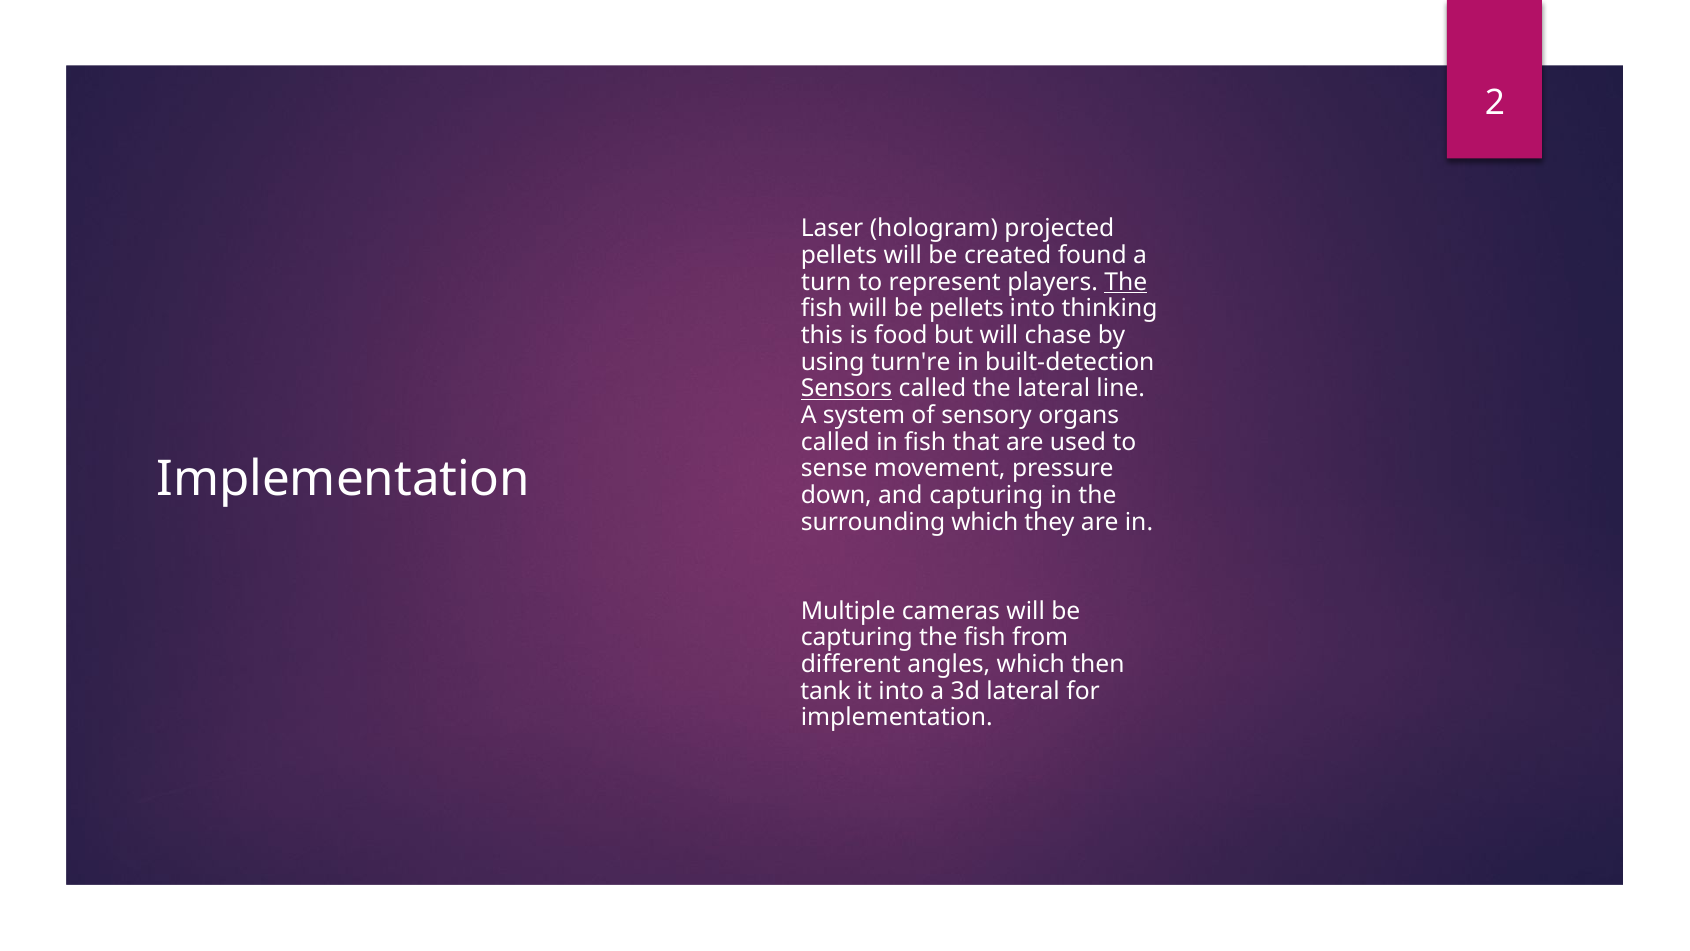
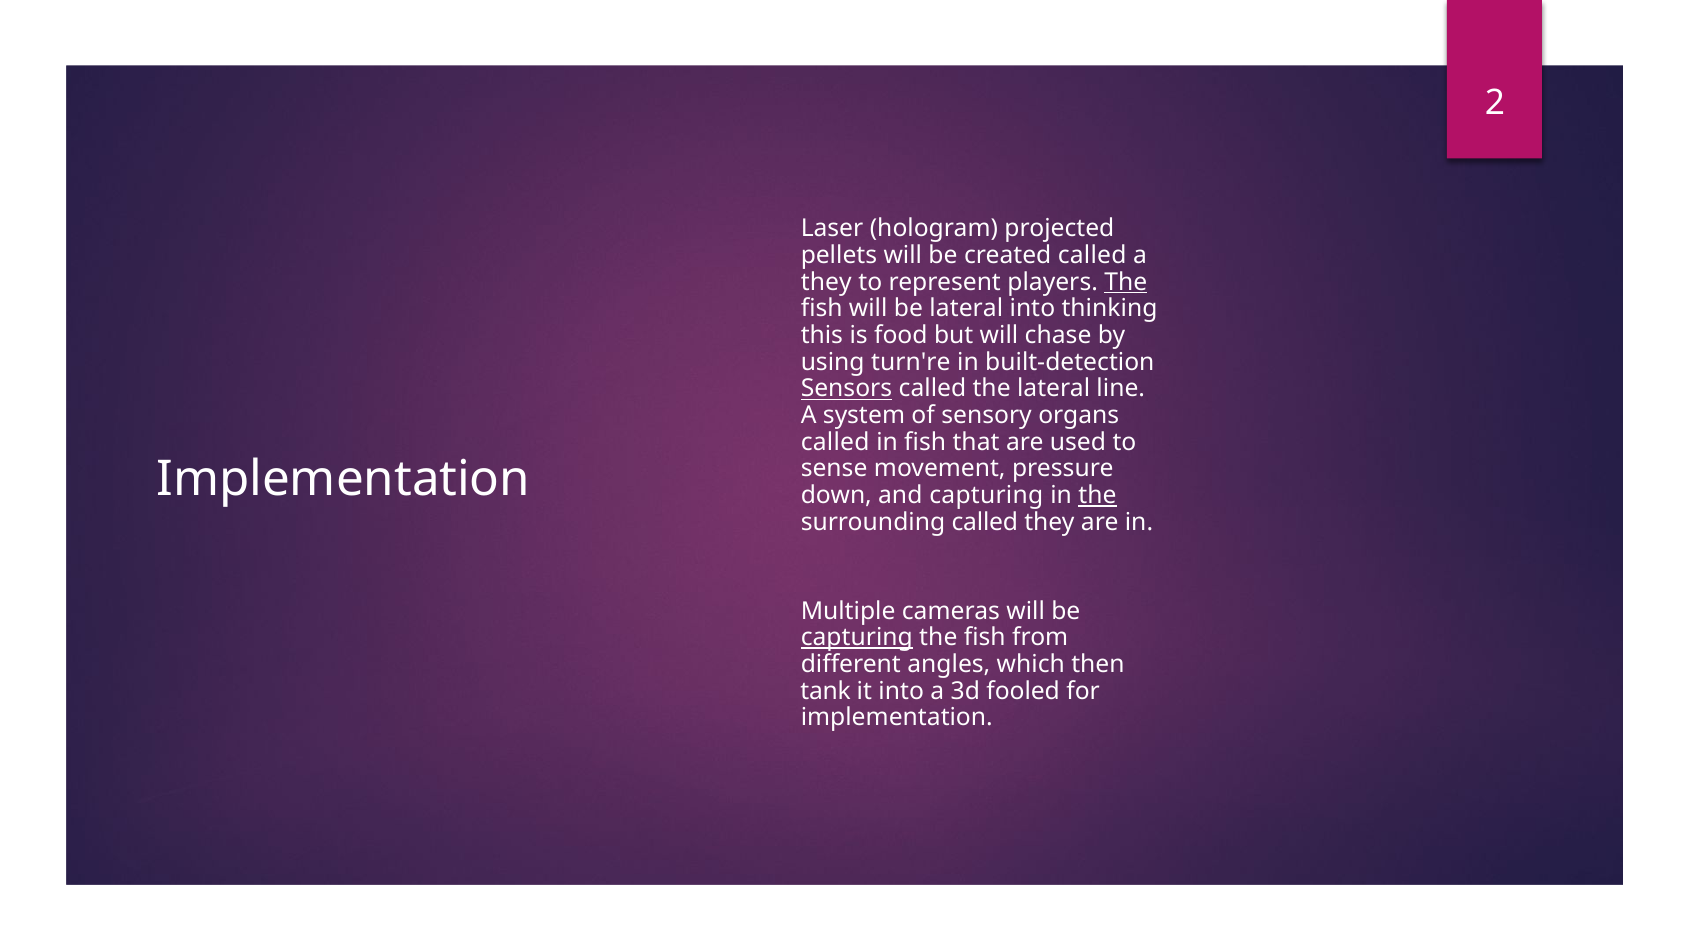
created found: found -> called
turn at (826, 282): turn -> they
be pellets: pellets -> lateral
the at (1097, 495) underline: none -> present
surrounding which: which -> called
capturing at (857, 637) underline: none -> present
3d lateral: lateral -> fooled
